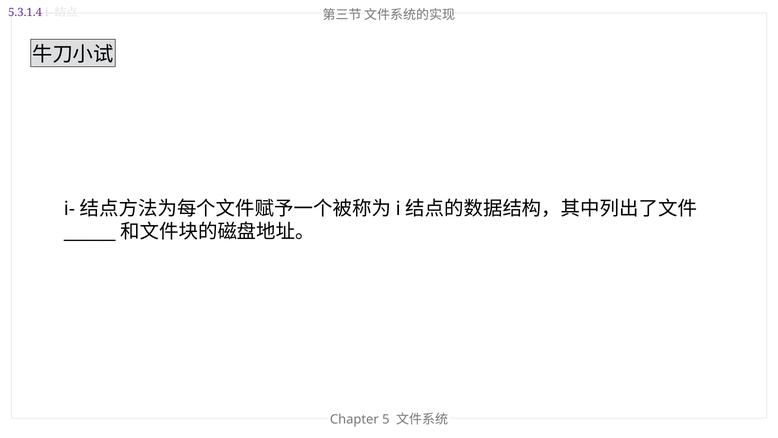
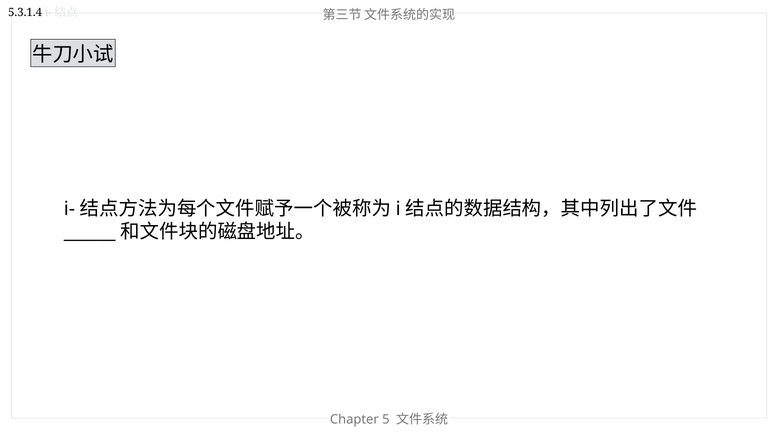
5.3.1.4 colour: purple -> black
